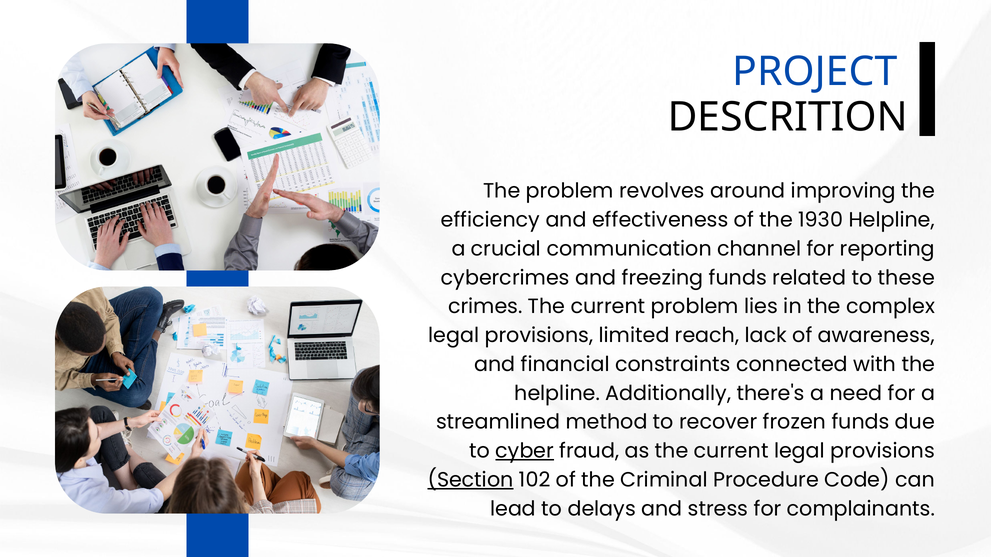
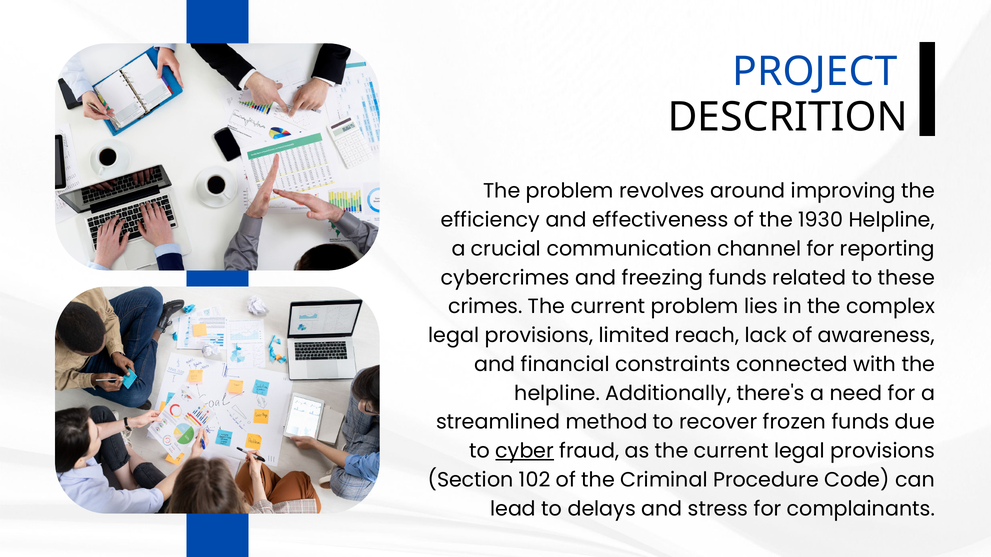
Section underline: present -> none
